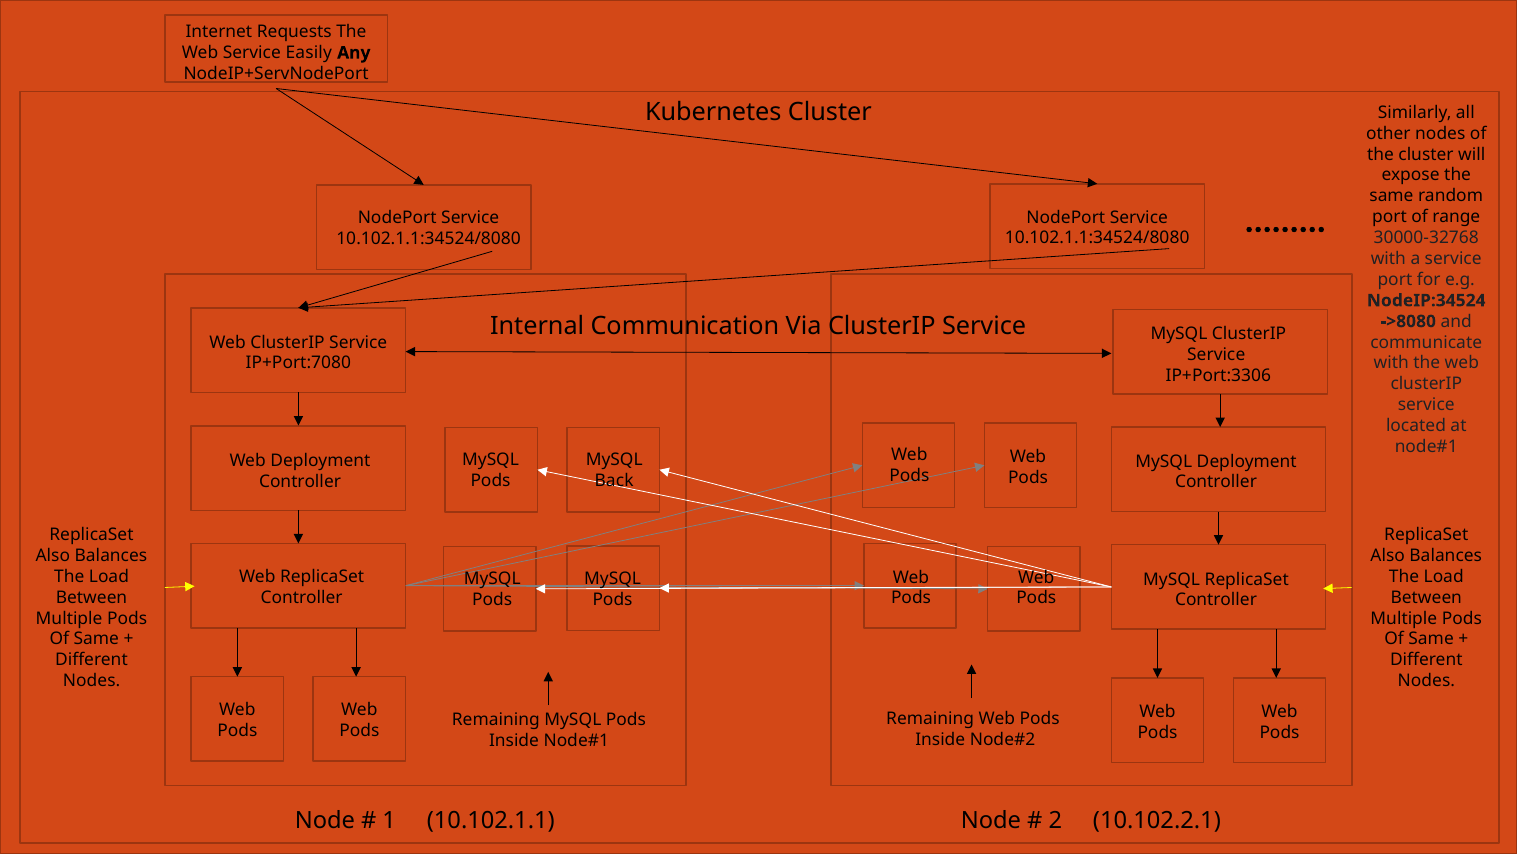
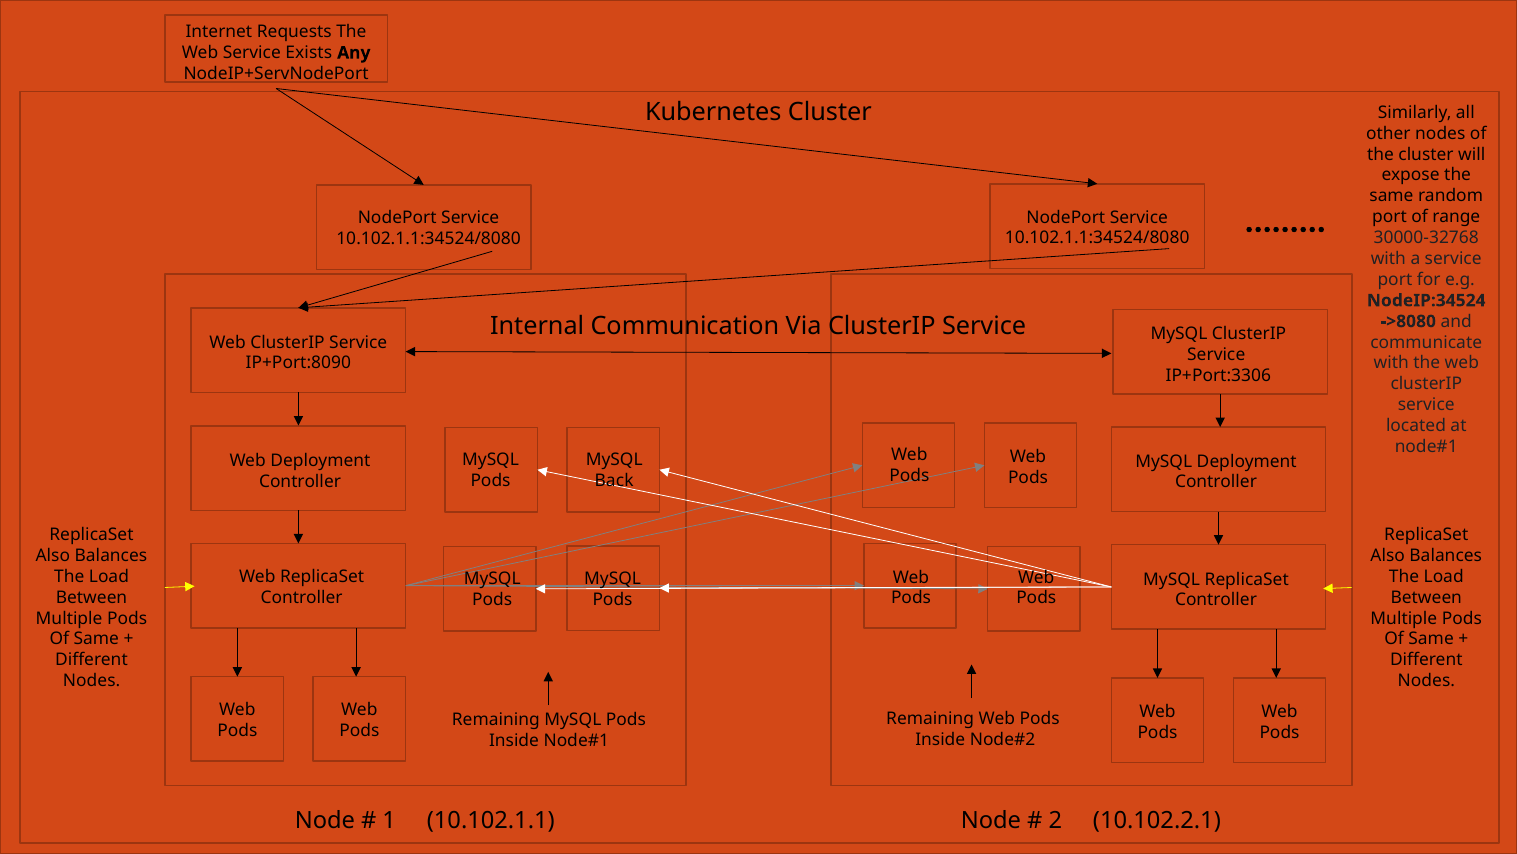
Easily: Easily -> Exists
IP+Port:7080: IP+Port:7080 -> IP+Port:8090
